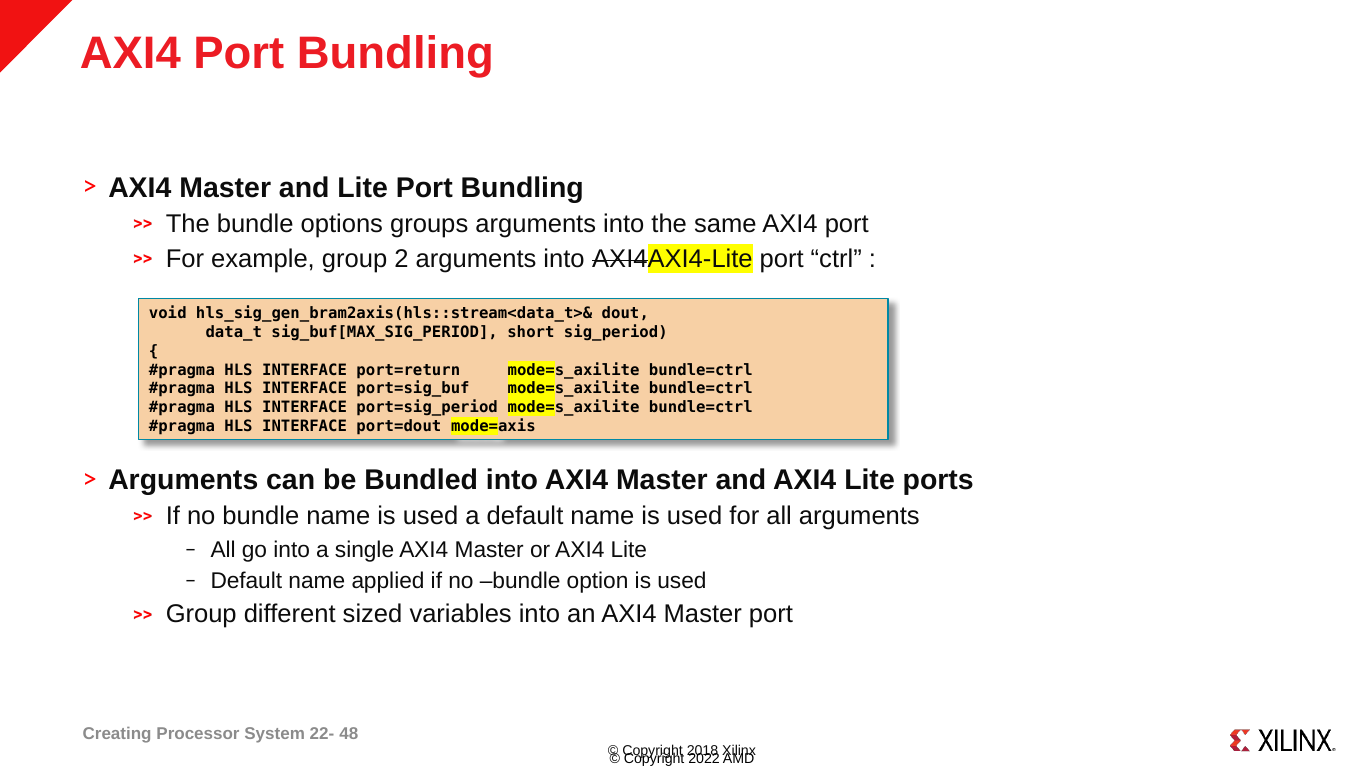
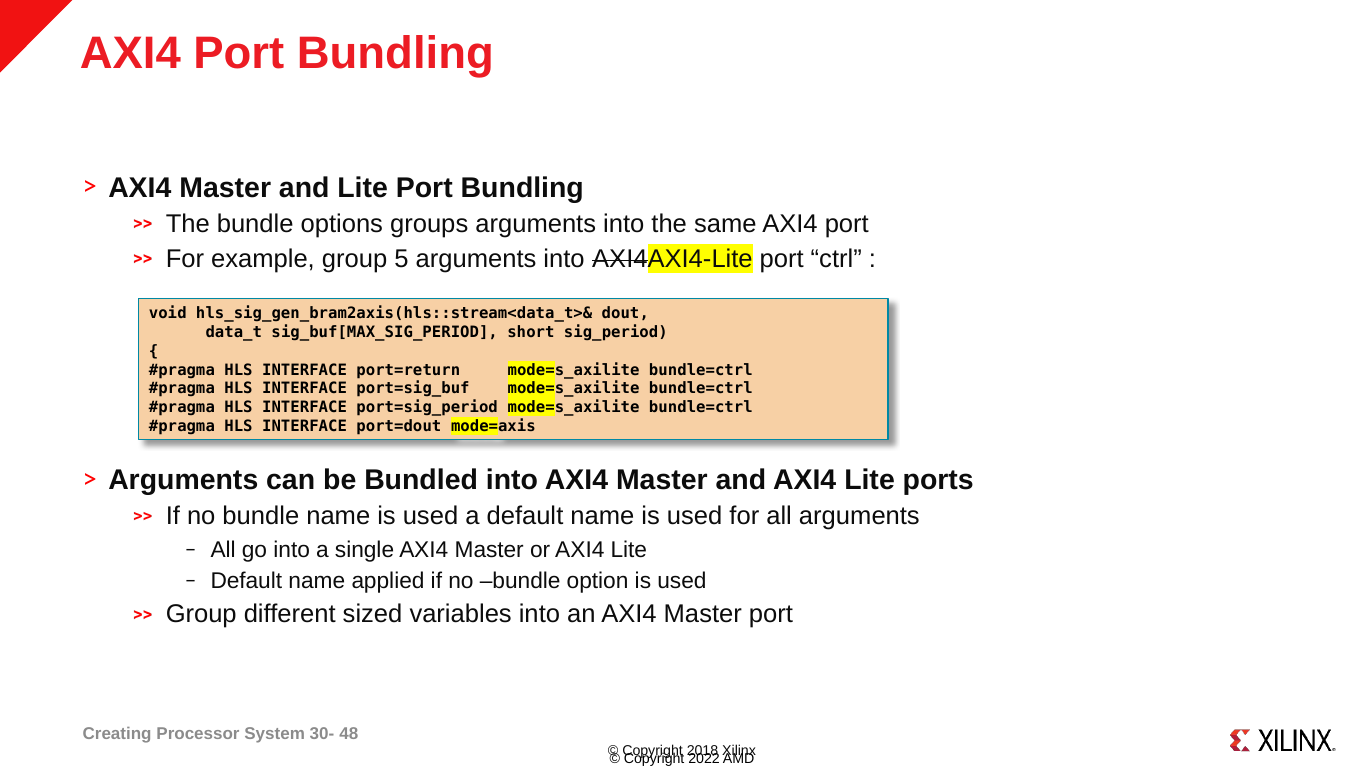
2: 2 -> 5
22-: 22- -> 30-
